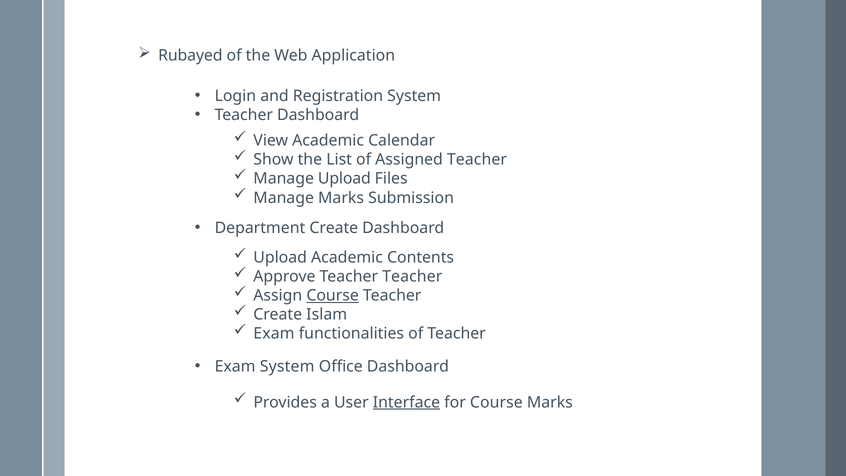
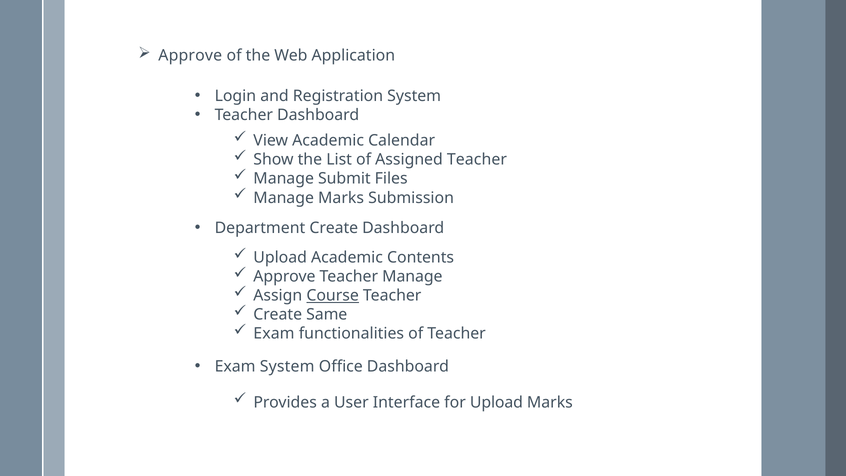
Rubayed at (190, 55): Rubayed -> Approve
Manage Upload: Upload -> Submit
Teacher Teacher: Teacher -> Manage
Islam: Islam -> Same
Interface underline: present -> none
for Course: Course -> Upload
